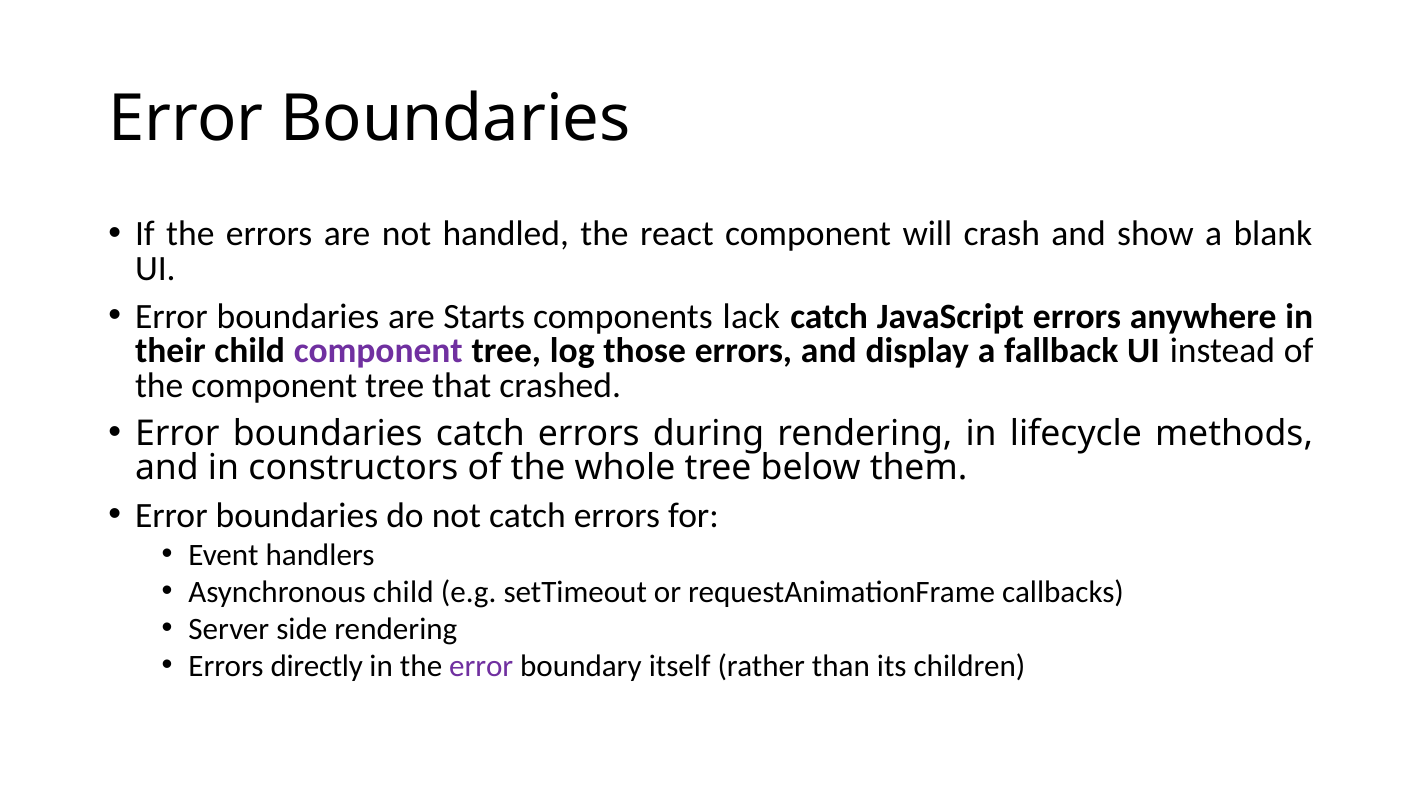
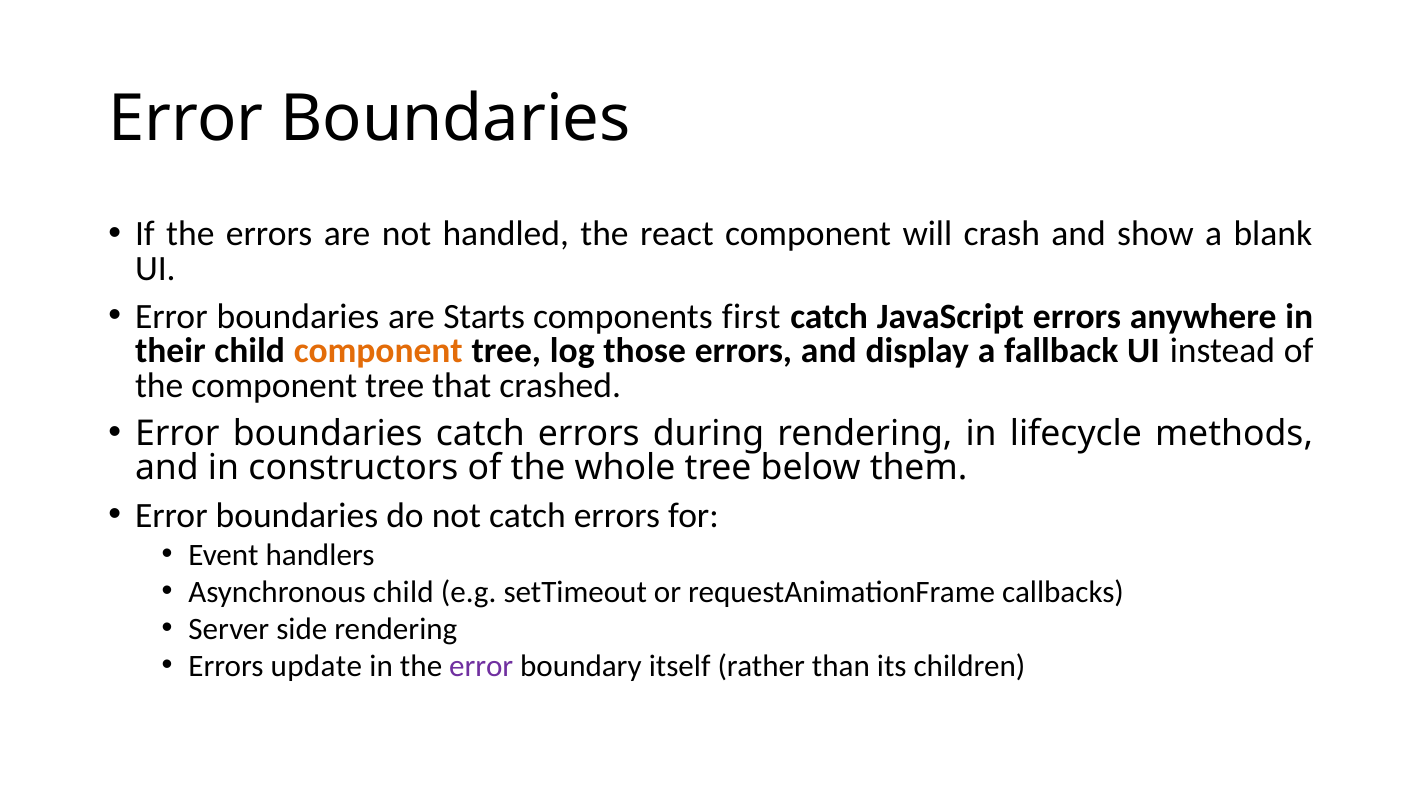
lack: lack -> first
component at (378, 351) colour: purple -> orange
directly: directly -> update
